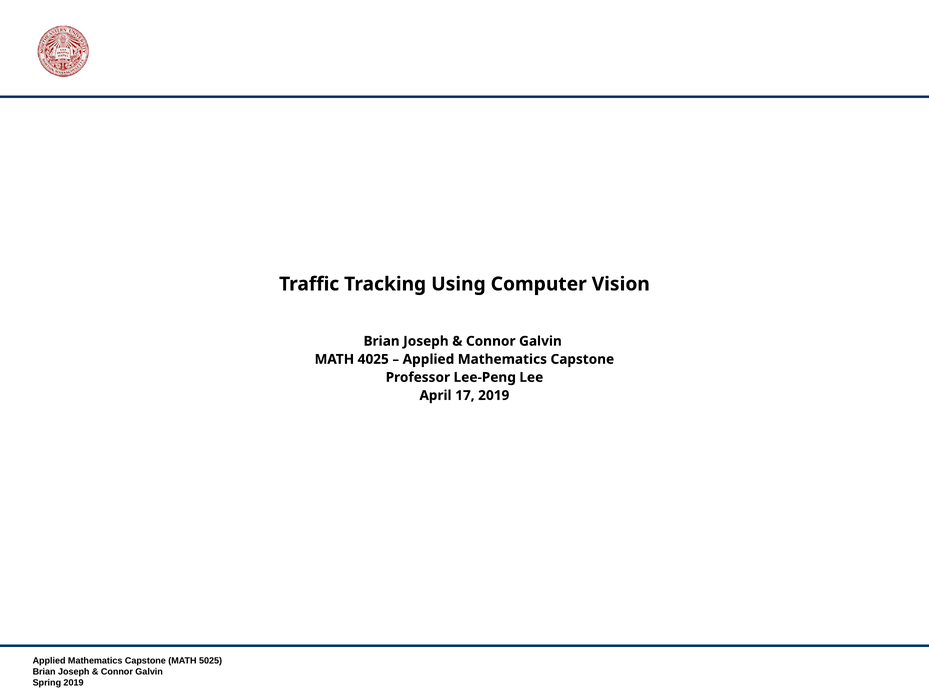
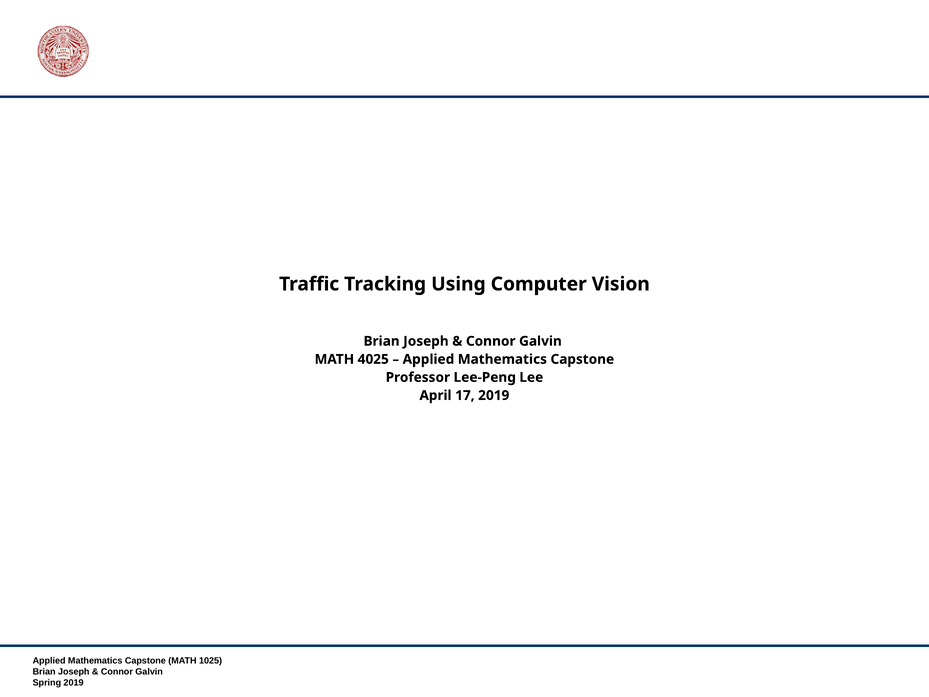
5025: 5025 -> 1025
